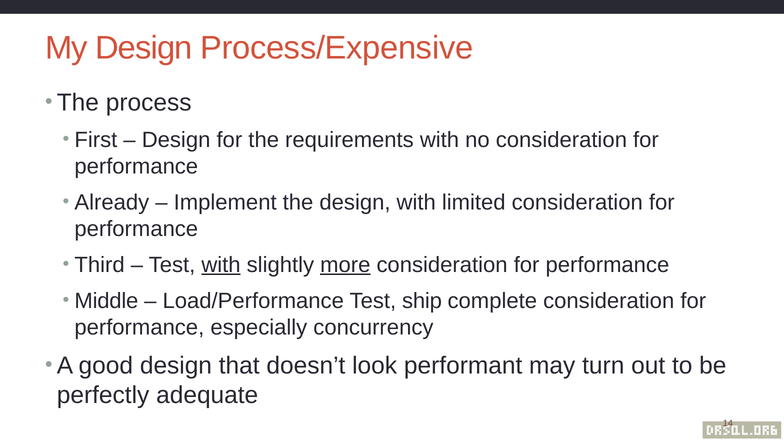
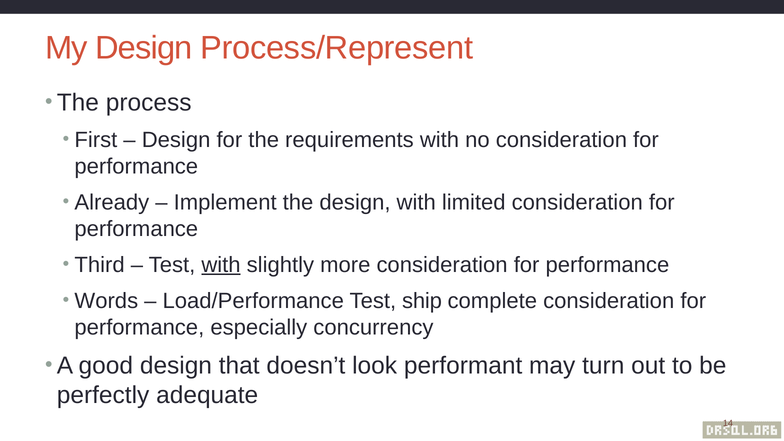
Process/Expensive: Process/Expensive -> Process/Represent
more underline: present -> none
Middle: Middle -> Words
